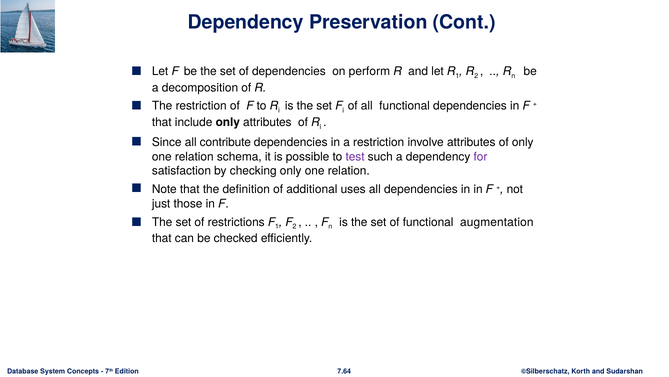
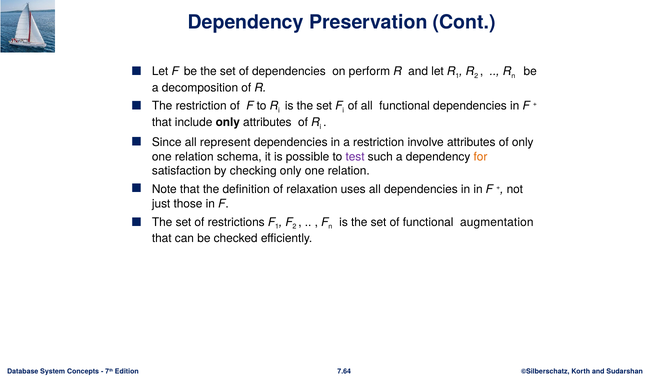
contribute: contribute -> represent
for colour: purple -> orange
additional: additional -> relaxation
